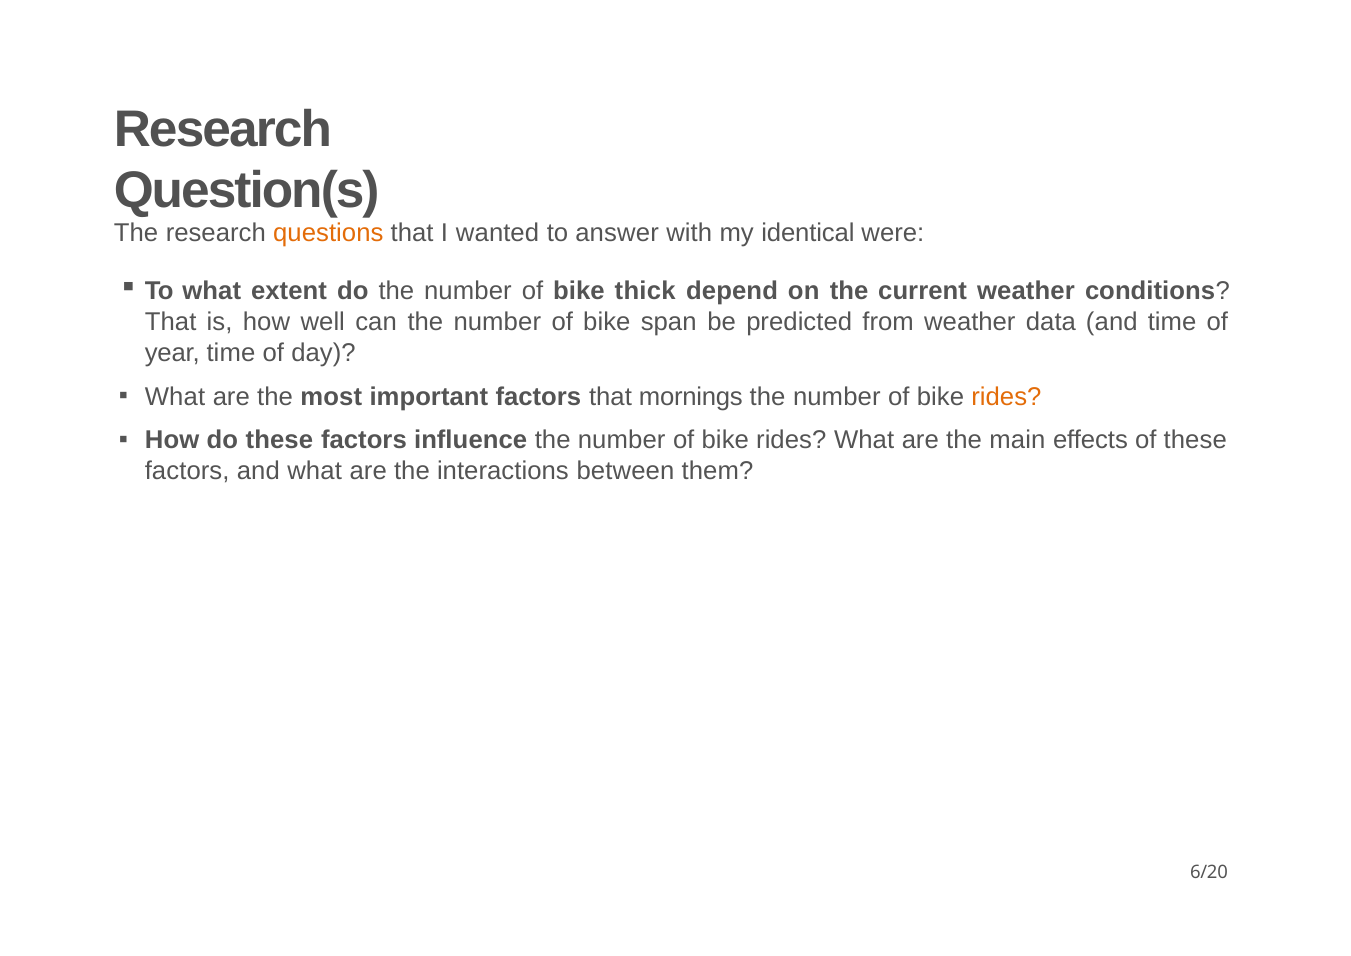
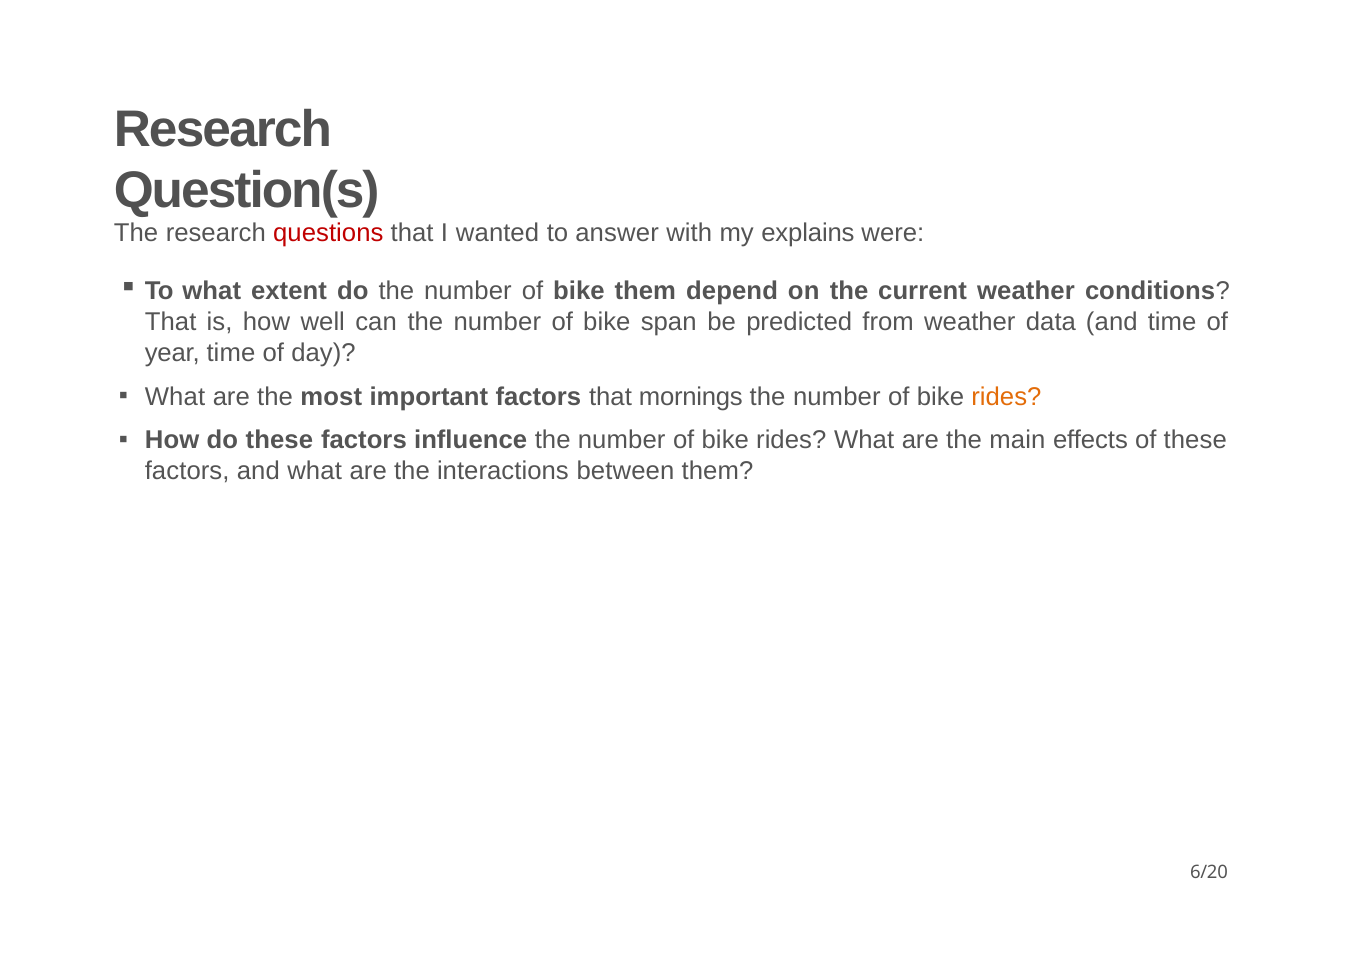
questions colour: orange -> red
identical: identical -> explains
bike thick: thick -> them
